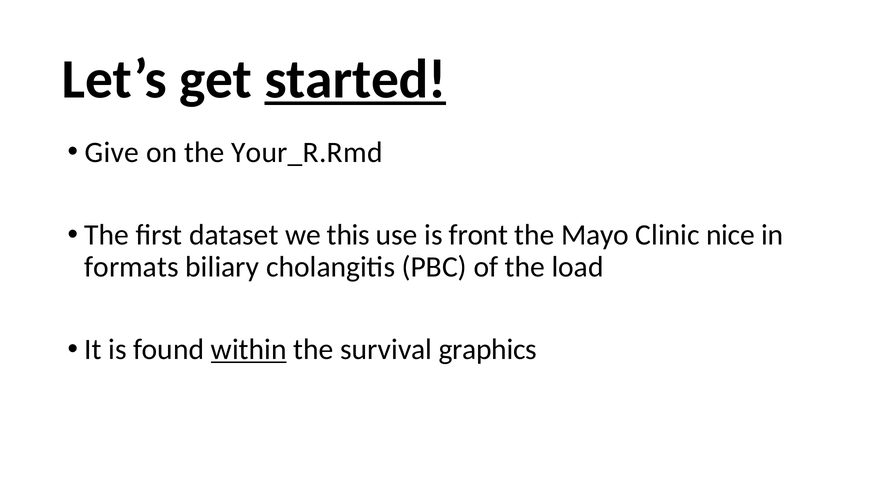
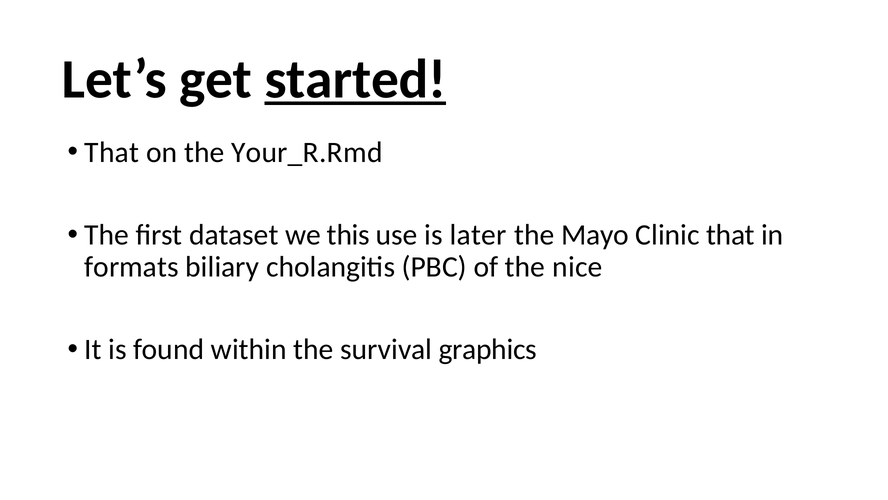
Give at (112, 152): Give -> That
front: front -> later
Clinic nice: nice -> that
load: load -> nice
within underline: present -> none
